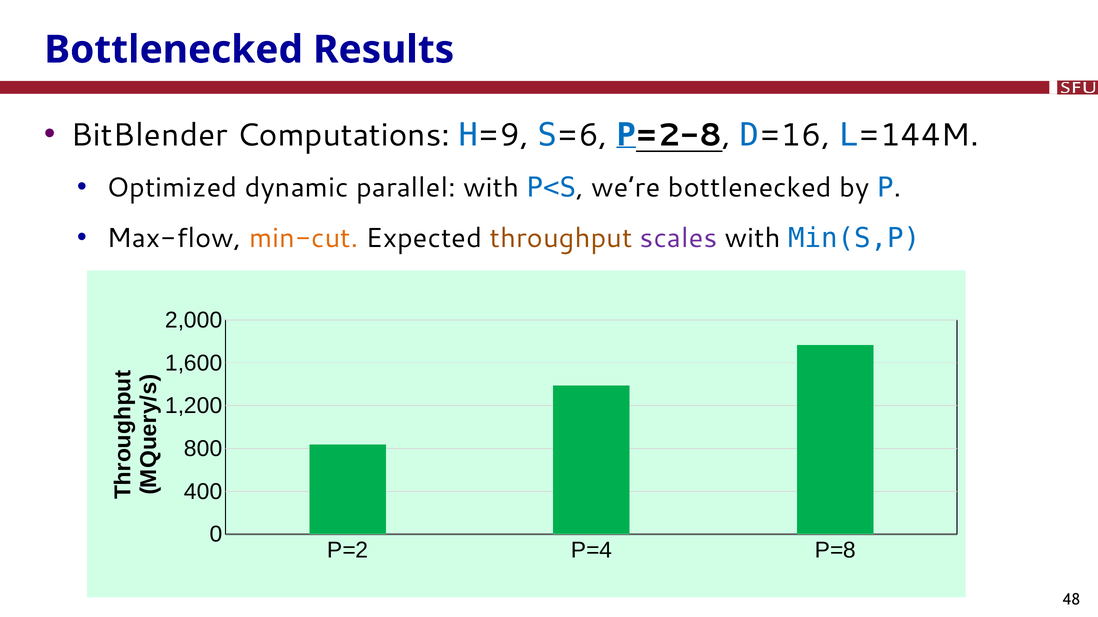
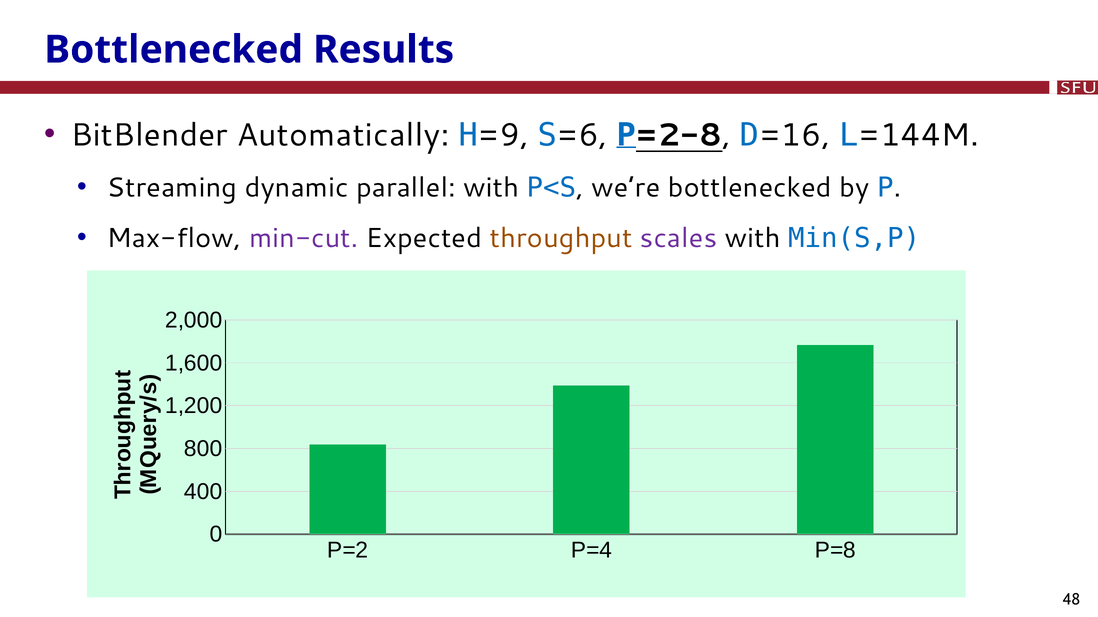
Computations: Computations -> Automatically
Optimized: Optimized -> Streaming
min-cut colour: orange -> purple
